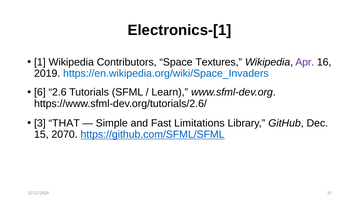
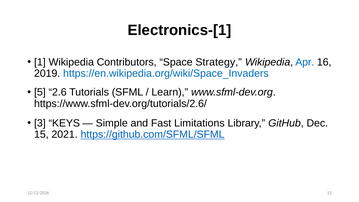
Textures: Textures -> Strategy
Apr colour: purple -> blue
6: 6 -> 5
THAT: THAT -> KEYS
2070: 2070 -> 2021
